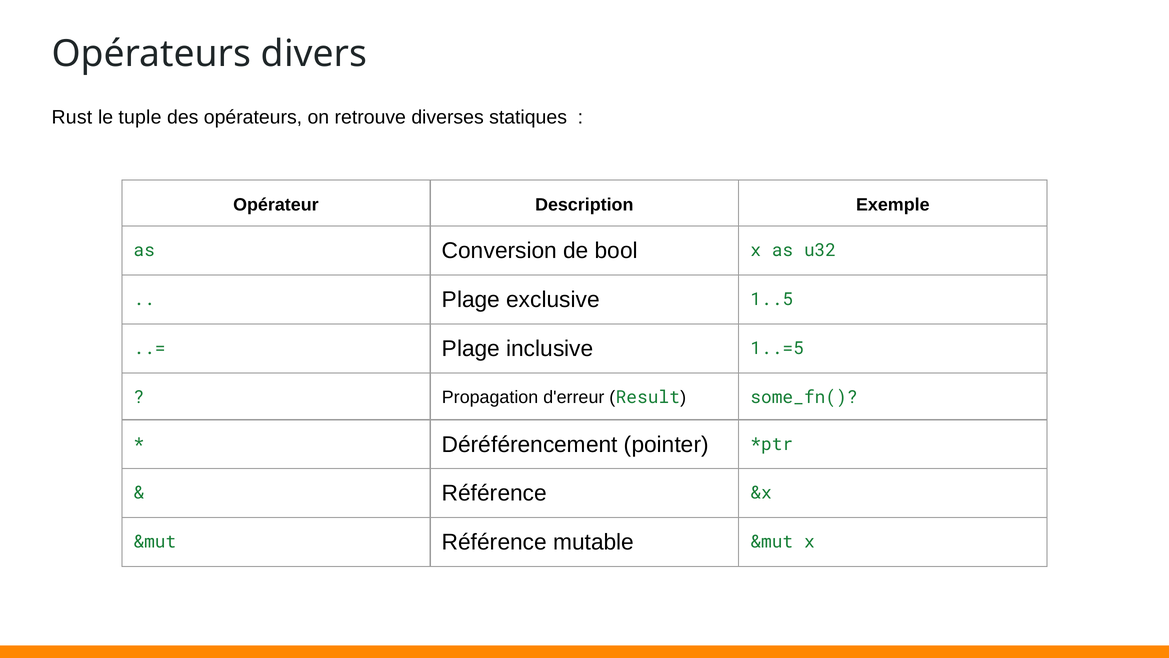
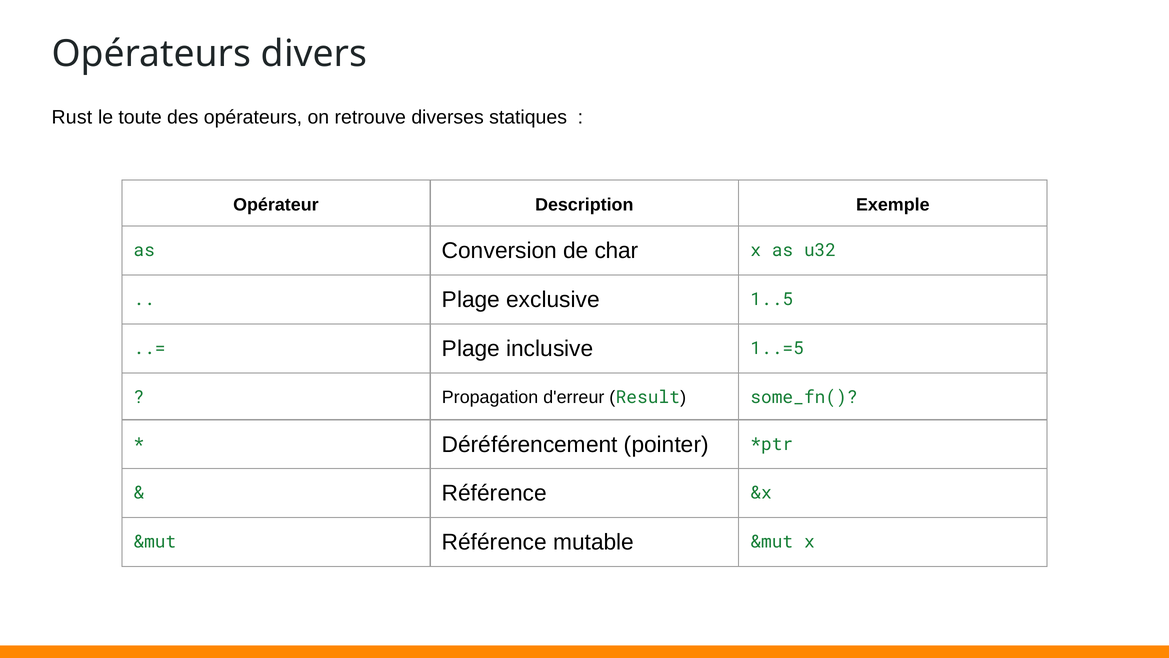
tuple: tuple -> toute
bool: bool -> char
